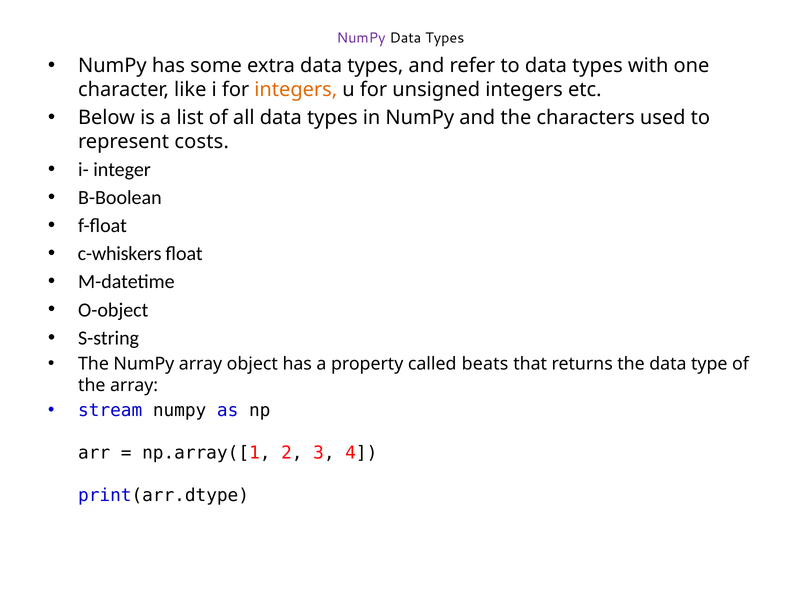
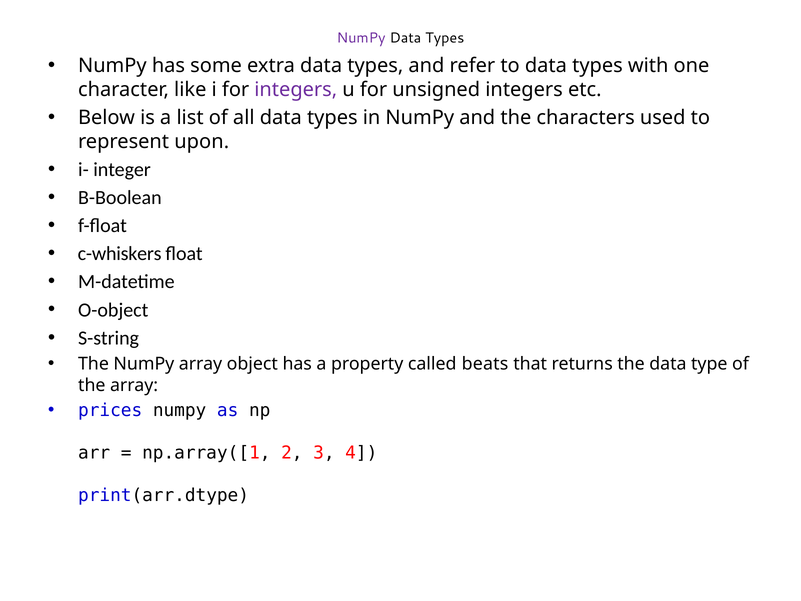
integers at (296, 90) colour: orange -> purple
costs: costs -> upon
stream: stream -> prices
